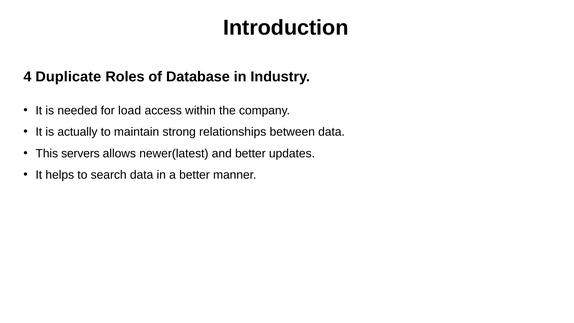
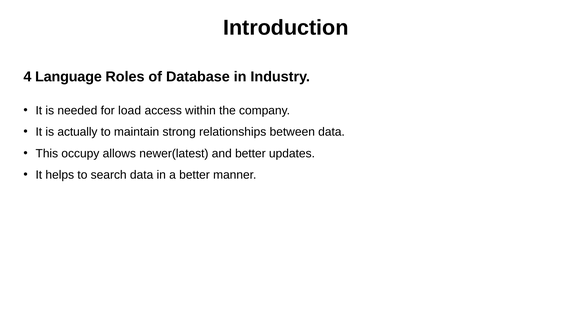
Duplicate: Duplicate -> Language
servers: servers -> occupy
